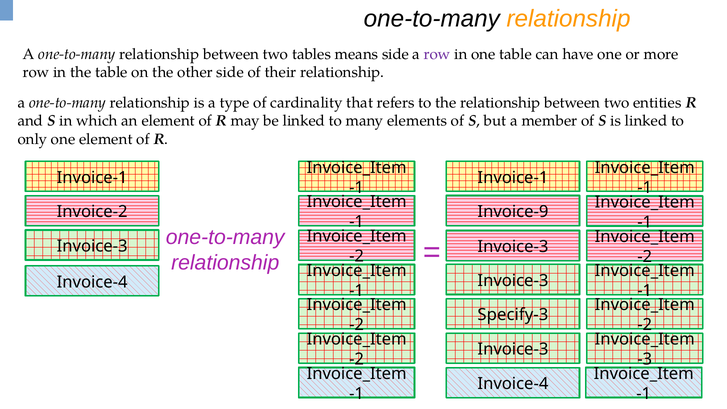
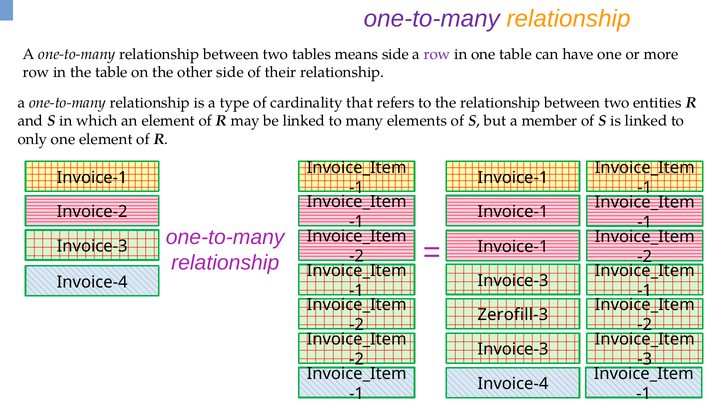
one-to-many at (432, 19) colour: black -> purple
Invoice-9 at (513, 212): Invoice-9 -> Invoice-1
Invoice-3 at (513, 247): Invoice-3 -> Invoice-1
Specify-3: Specify-3 -> Zerofill-3
